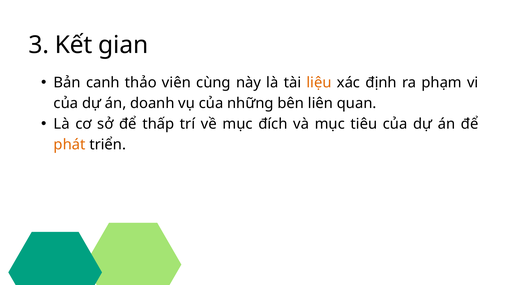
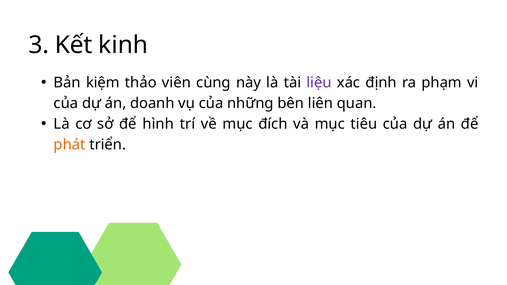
gian: gian -> kinh
canh: canh -> kiệm
liệu colour: orange -> purple
thấp: thấp -> hình
